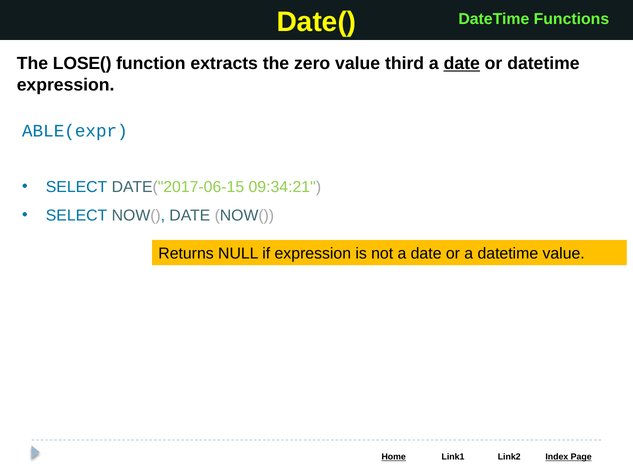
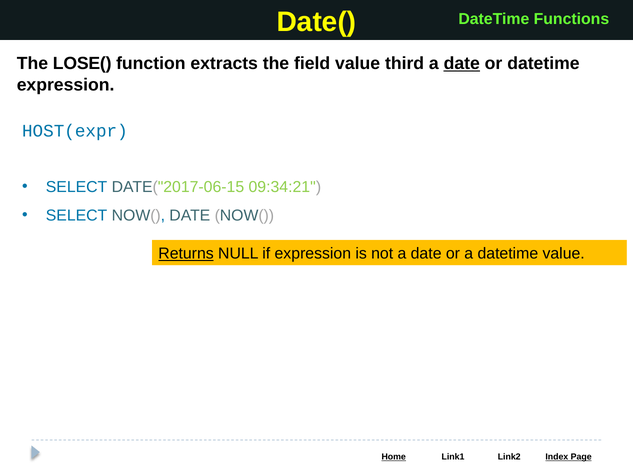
zero: zero -> field
ABLE(expr: ABLE(expr -> HOST(expr
Returns underline: none -> present
